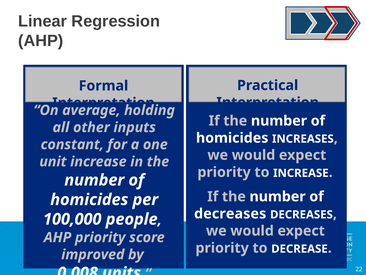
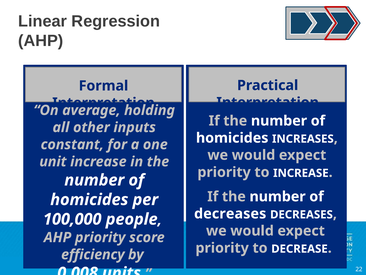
improved: improved -> efficiency
